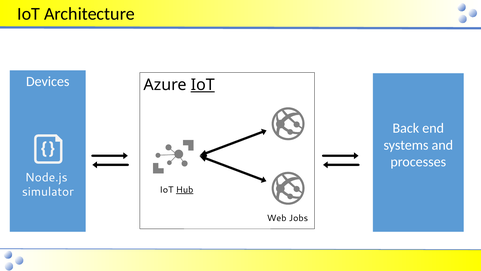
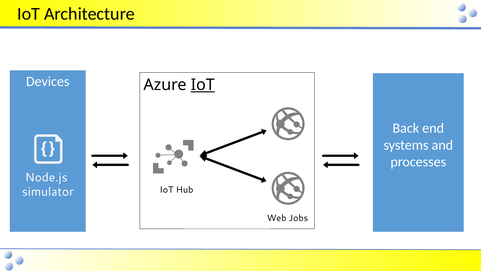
Hub underline: present -> none
